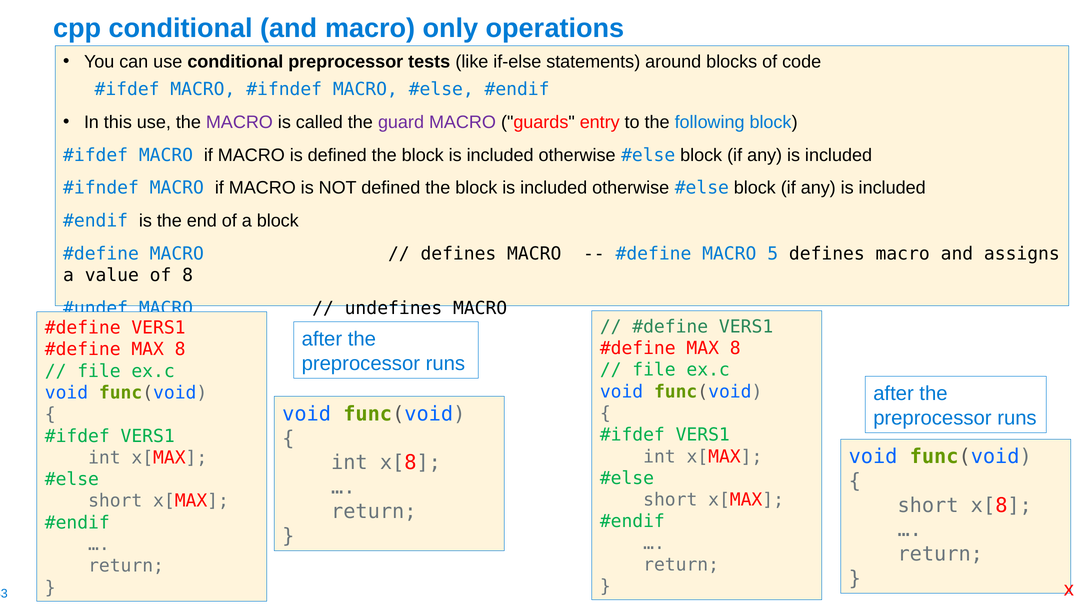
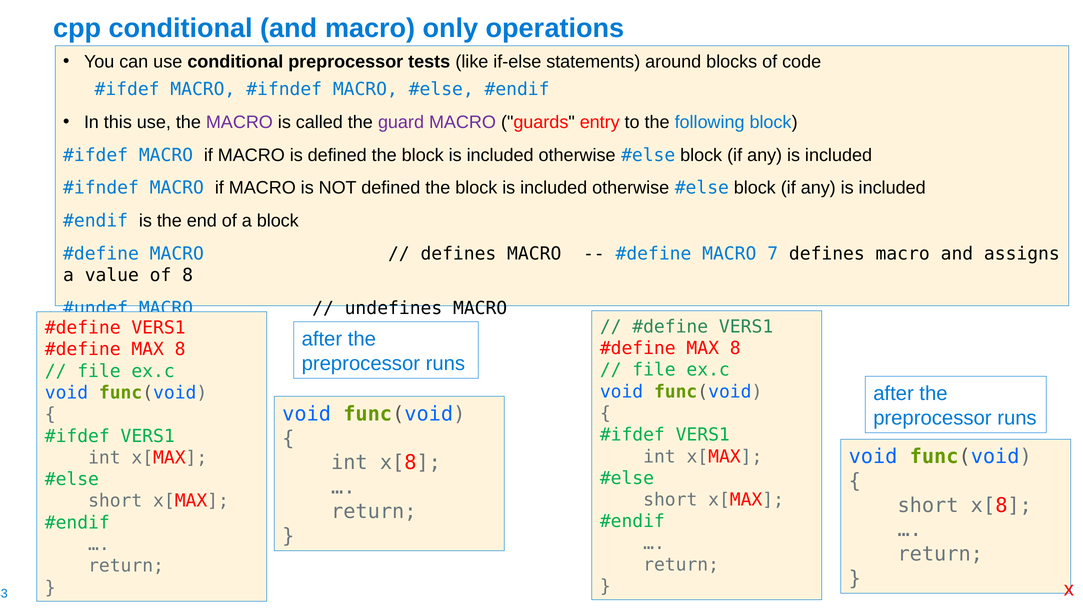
5: 5 -> 7
